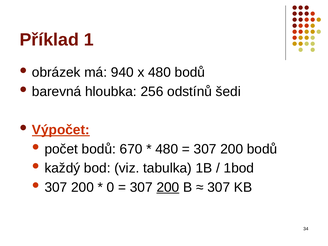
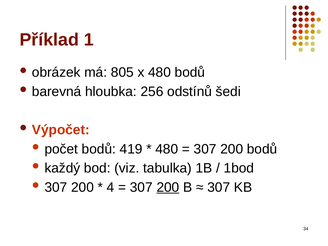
940: 940 -> 805
Výpočet underline: present -> none
670: 670 -> 419
0: 0 -> 4
